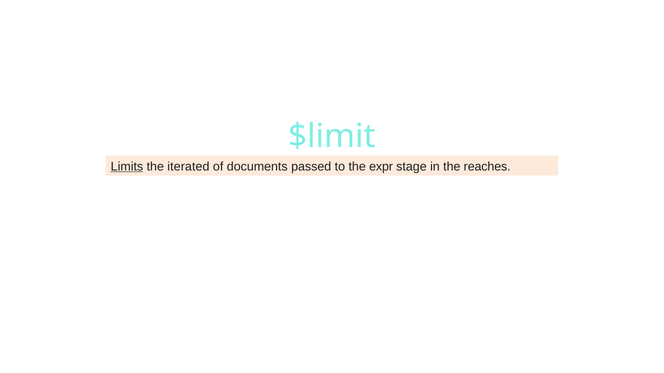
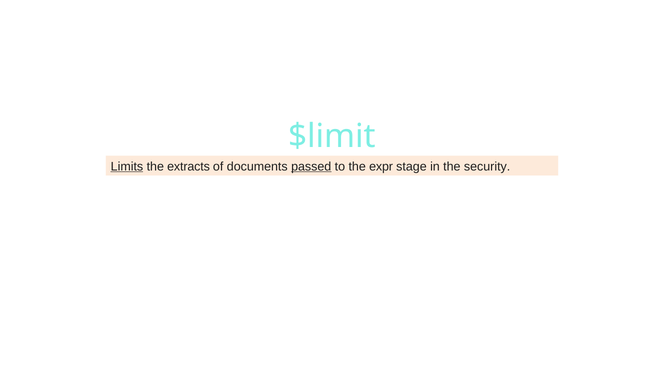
iterated: iterated -> extracts
passed underline: none -> present
reaches: reaches -> security
